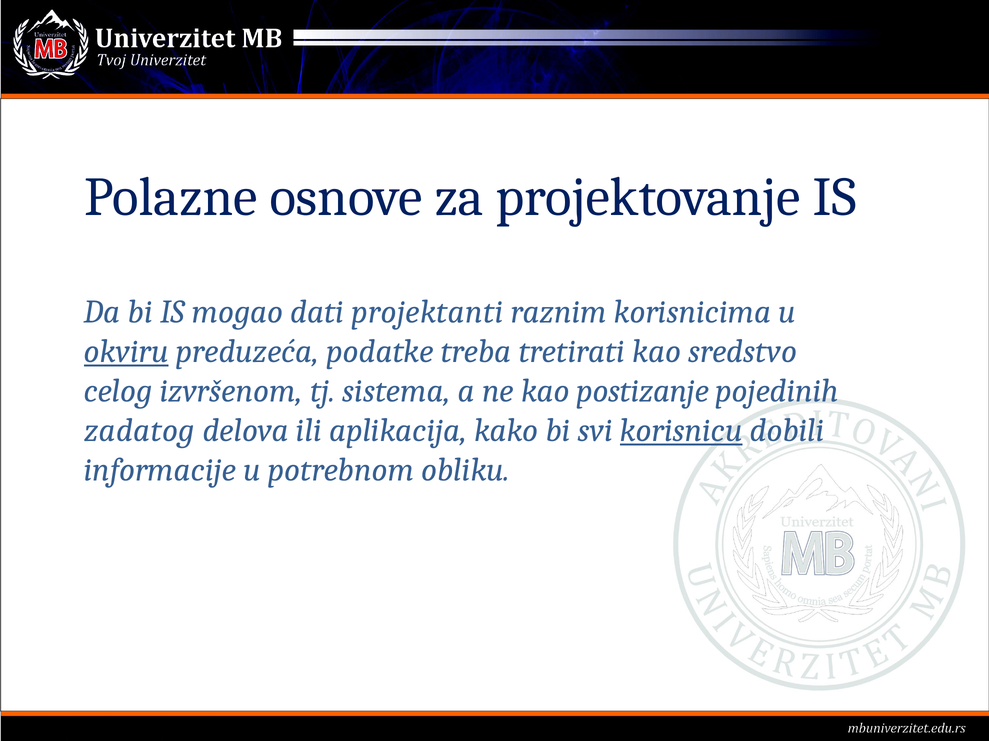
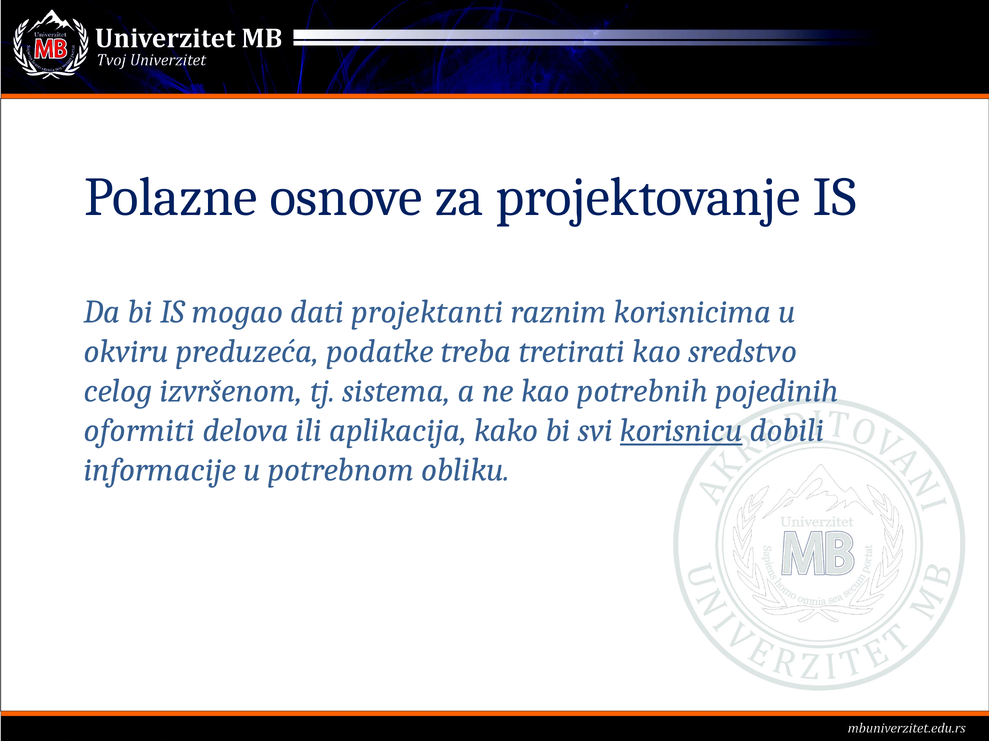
okviru underline: present -> none
postizanje: postizanje -> potrebnih
zadatog: zadatog -> oformiti
